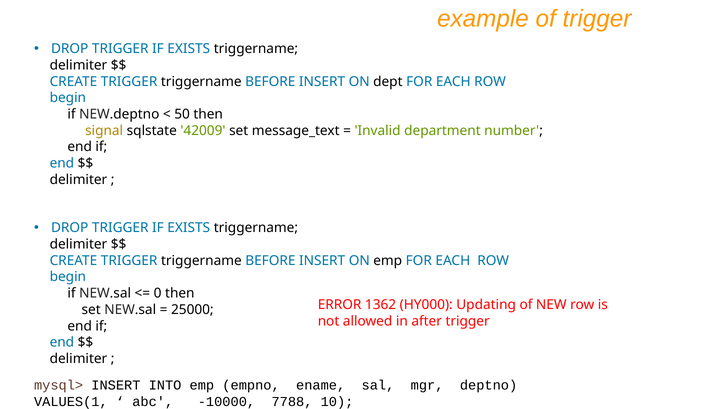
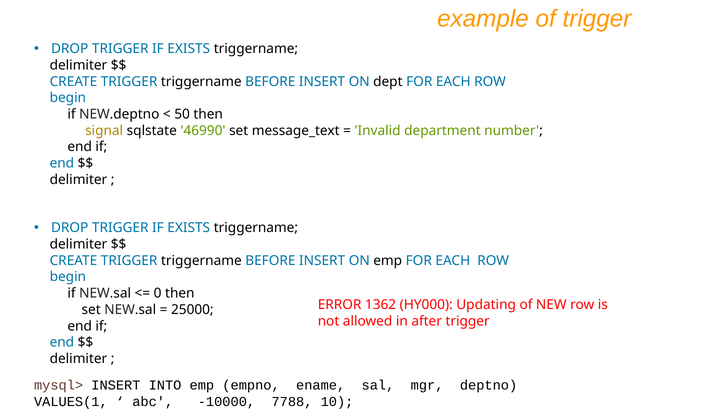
42009: 42009 -> 46990
